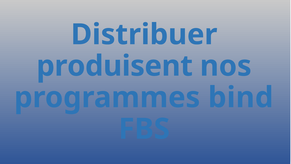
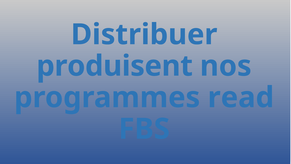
bind: bind -> read
